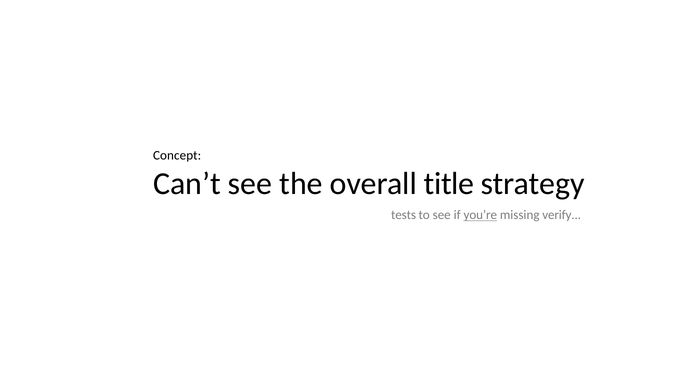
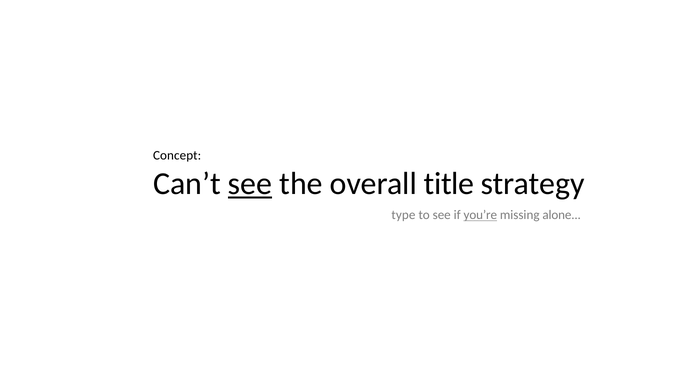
see at (250, 184) underline: none -> present
tests: tests -> type
verify: verify -> alone
